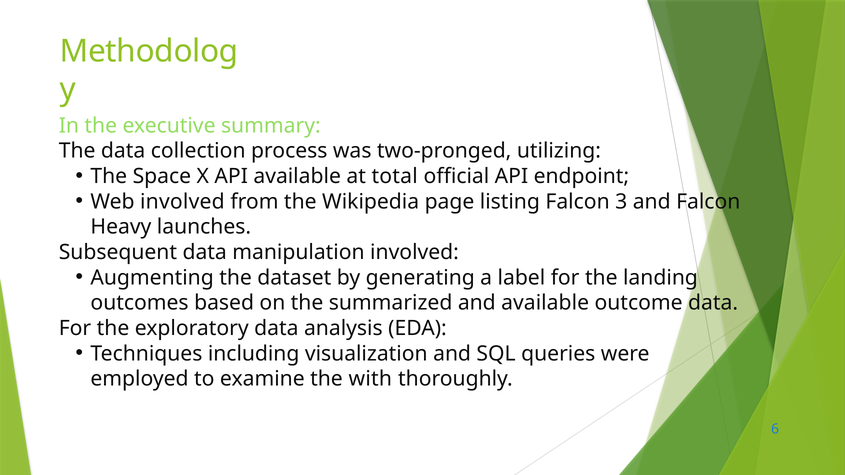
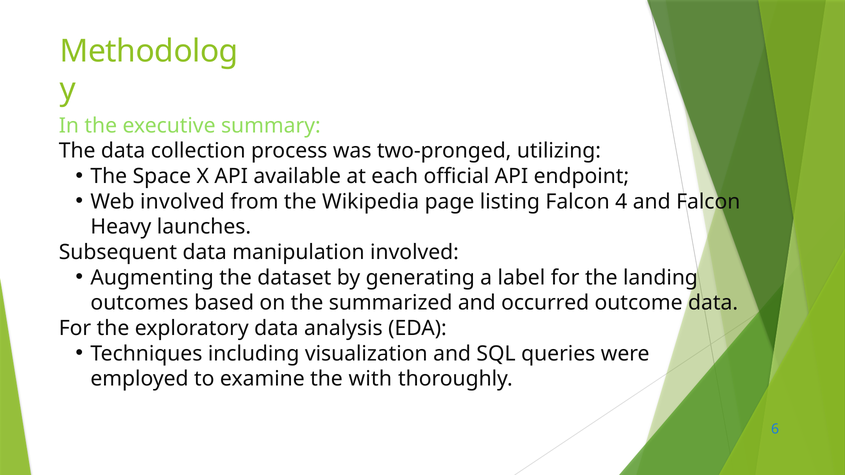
total: total -> each
3: 3 -> 4
and available: available -> occurred
